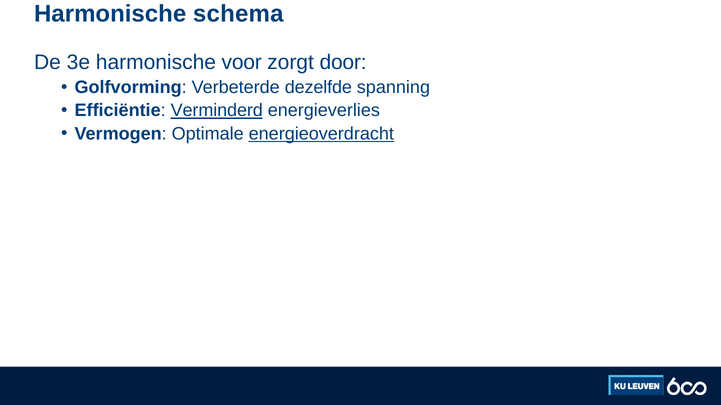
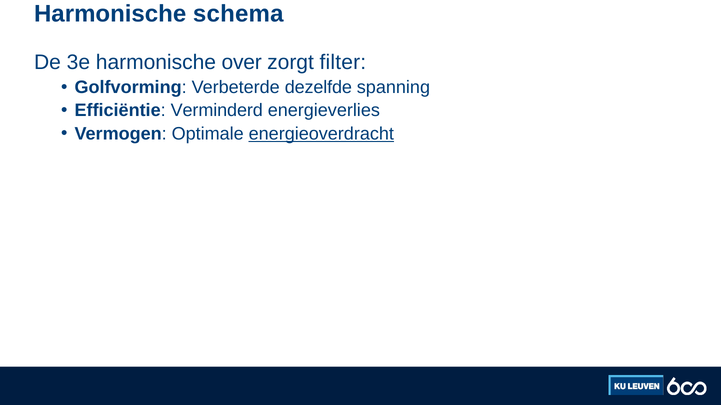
voor: voor -> over
door: door -> filter
Verminderd underline: present -> none
